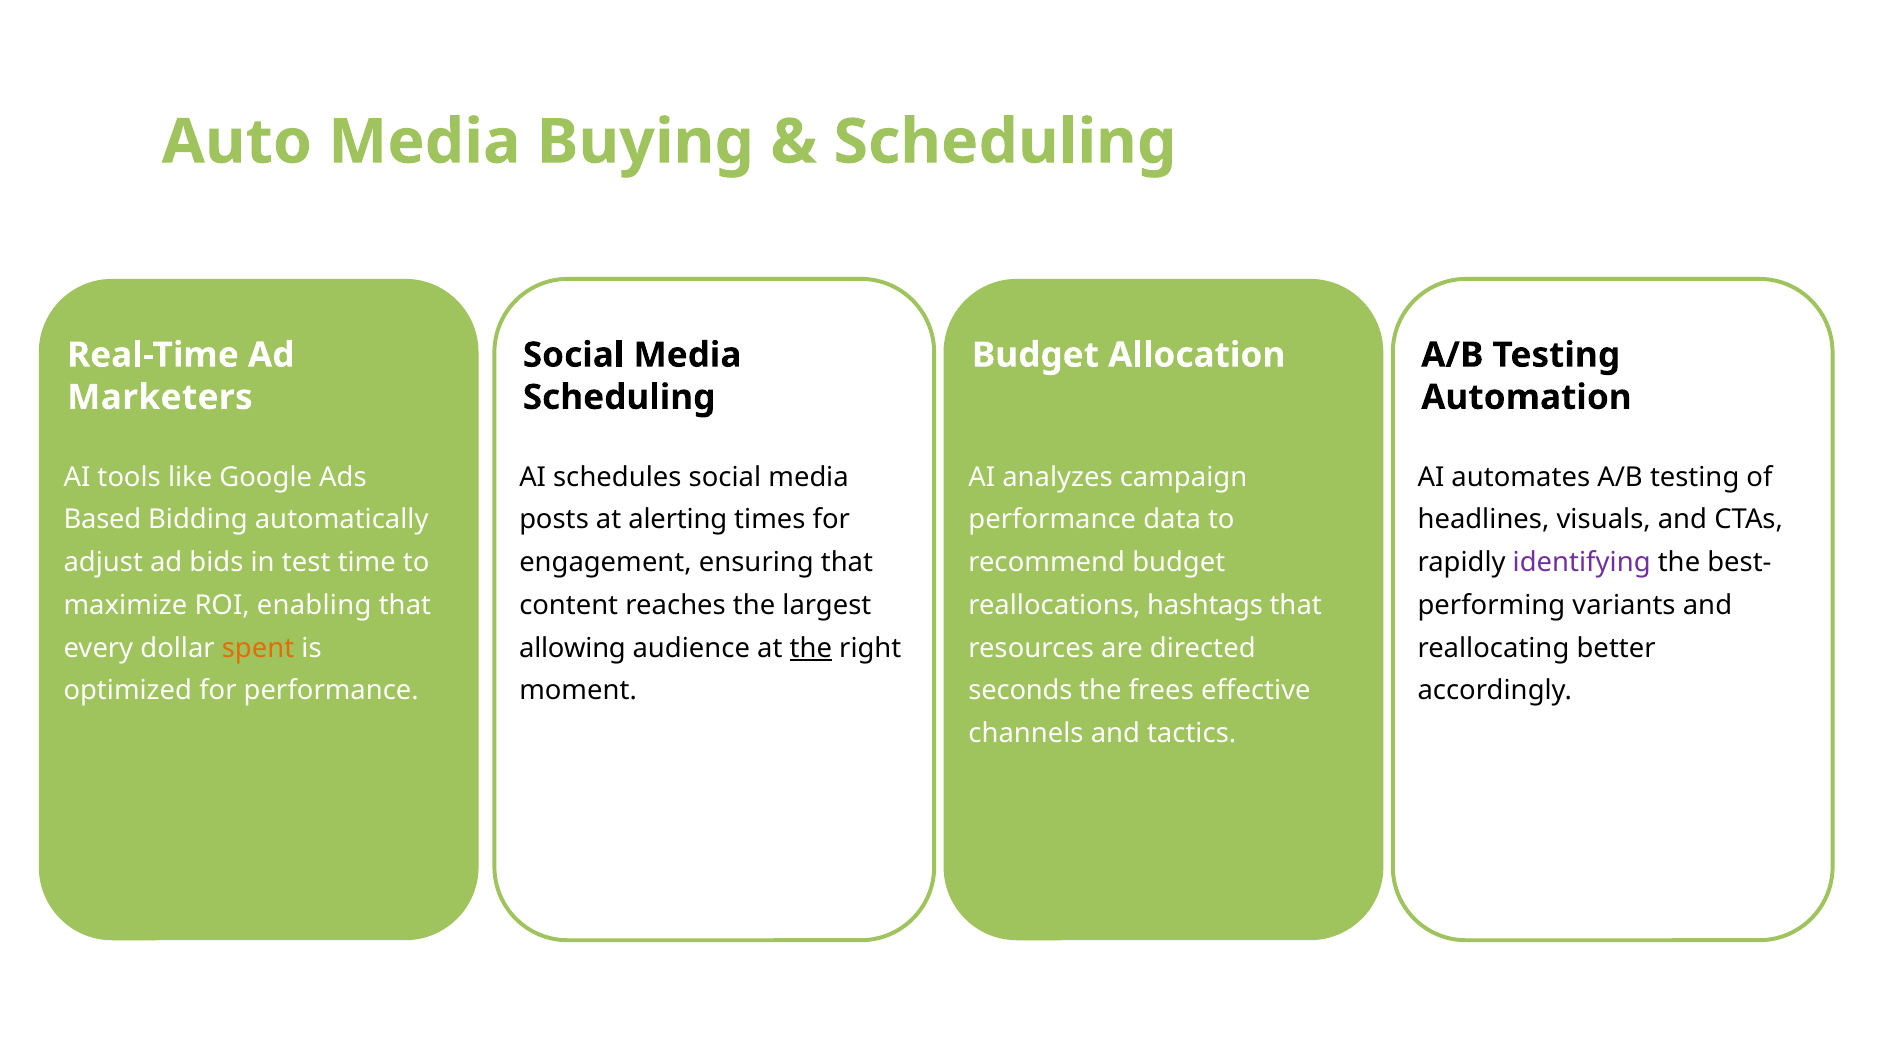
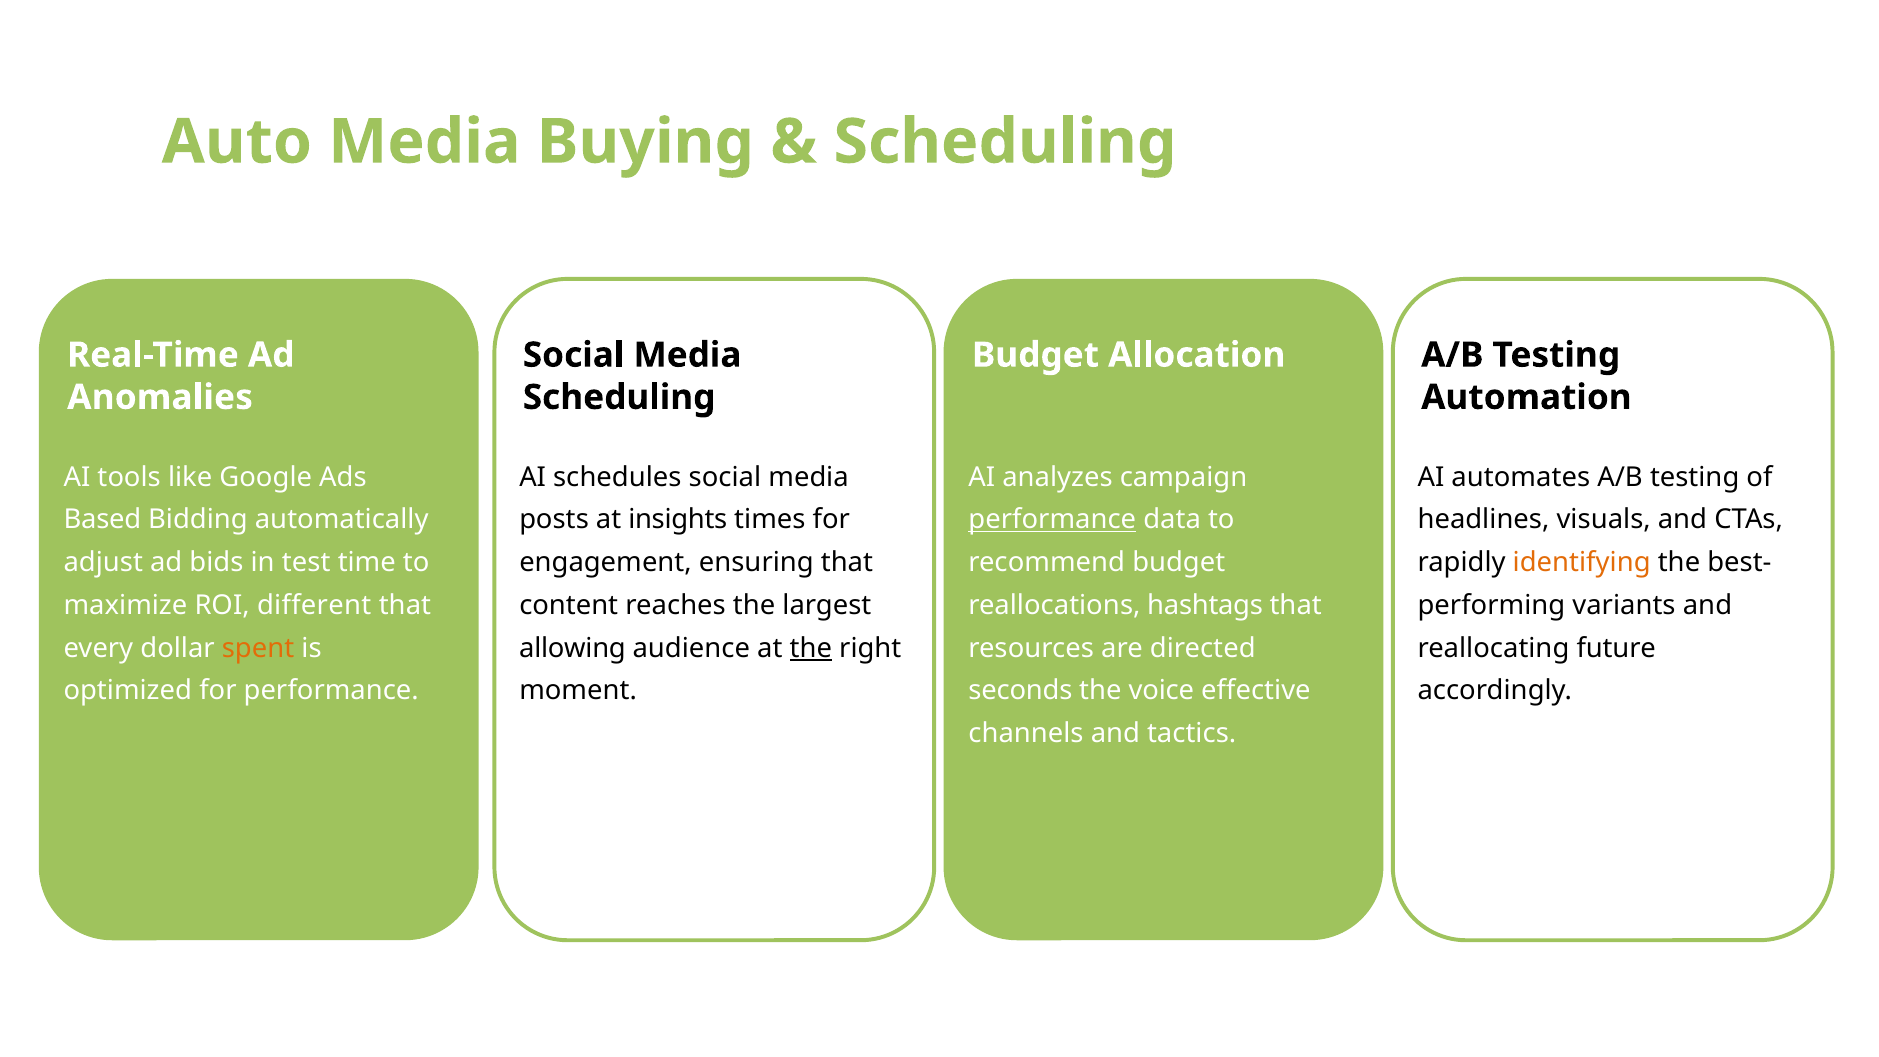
Marketers: Marketers -> Anomalies
alerting: alerting -> insights
performance at (1052, 520) underline: none -> present
identifying colour: purple -> orange
enabling: enabling -> different
better: better -> future
frees: frees -> voice
